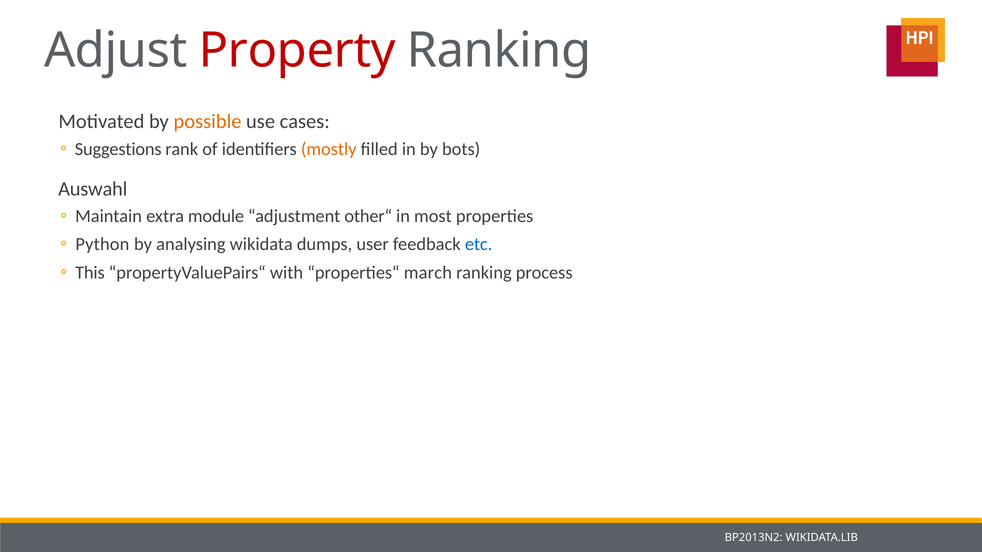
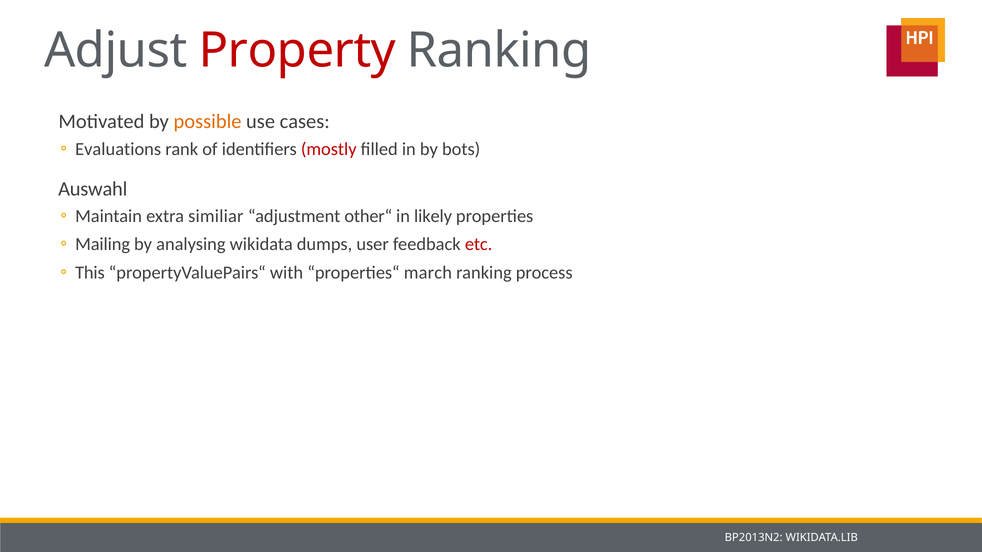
Suggestions: Suggestions -> Evaluations
mostly colour: orange -> red
module: module -> similiar
most: most -> likely
Python: Python -> Mailing
etc colour: blue -> red
